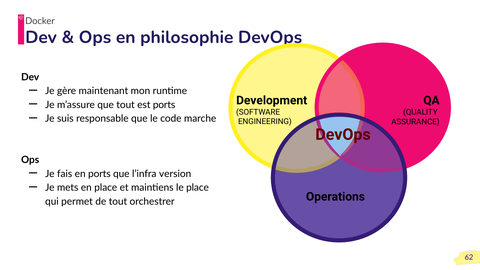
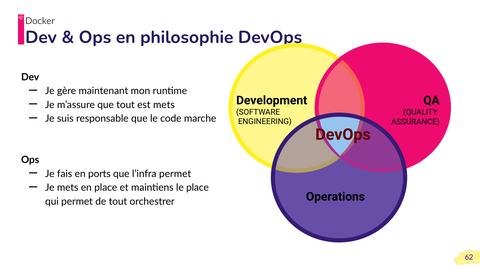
est ports: ports -> mets
l’infra version: version -> permet
